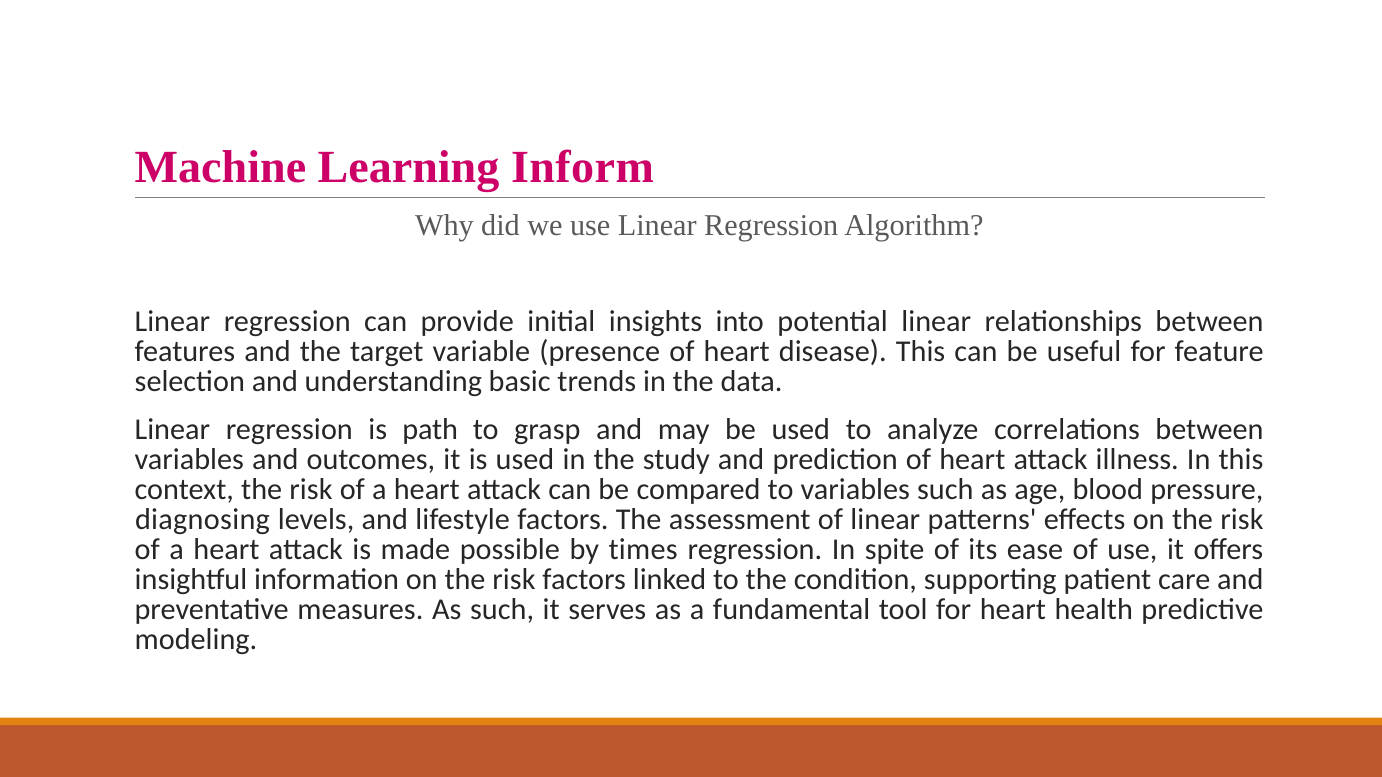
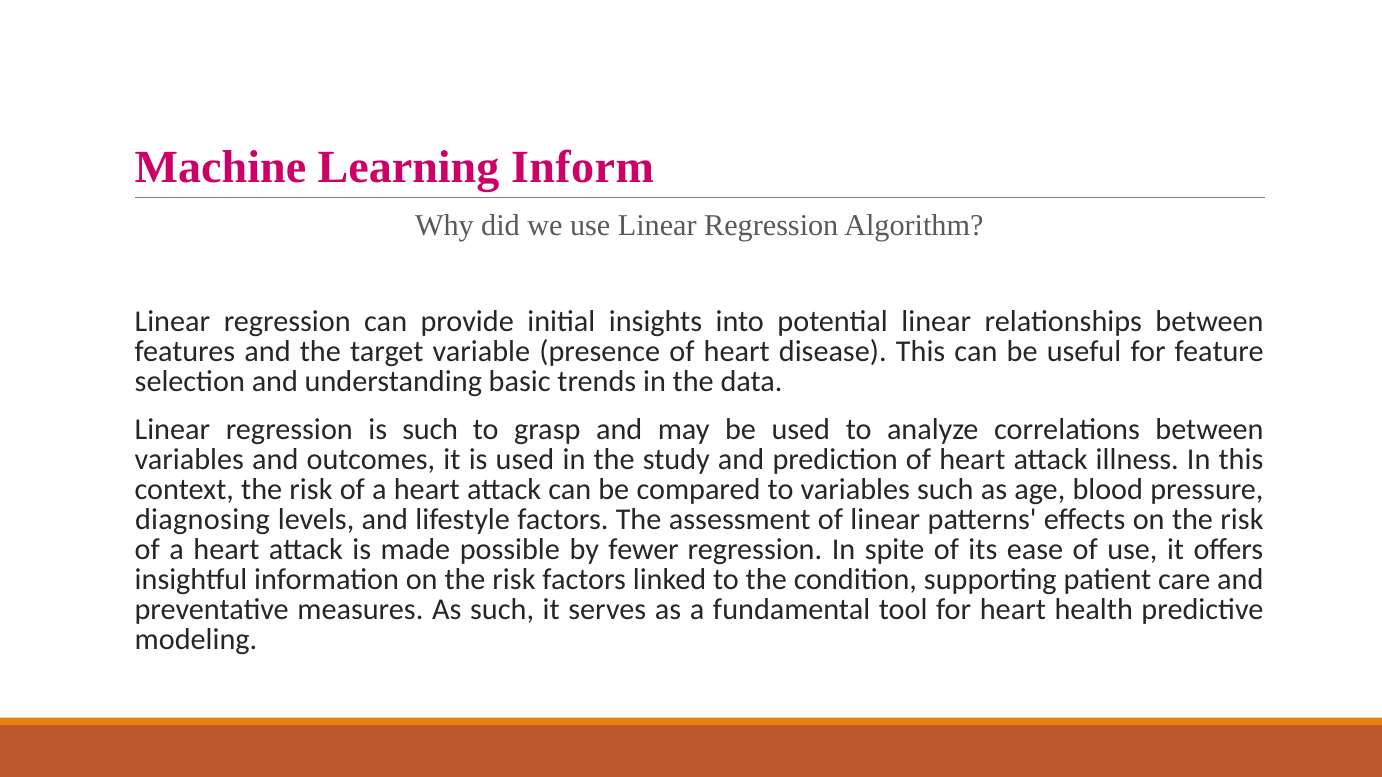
is path: path -> such
times: times -> fewer
